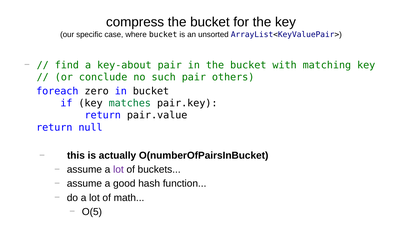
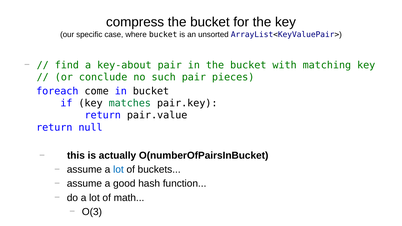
others: others -> pieces
zero: zero -> come
lot at (118, 170) colour: purple -> blue
O(5: O(5 -> O(3
